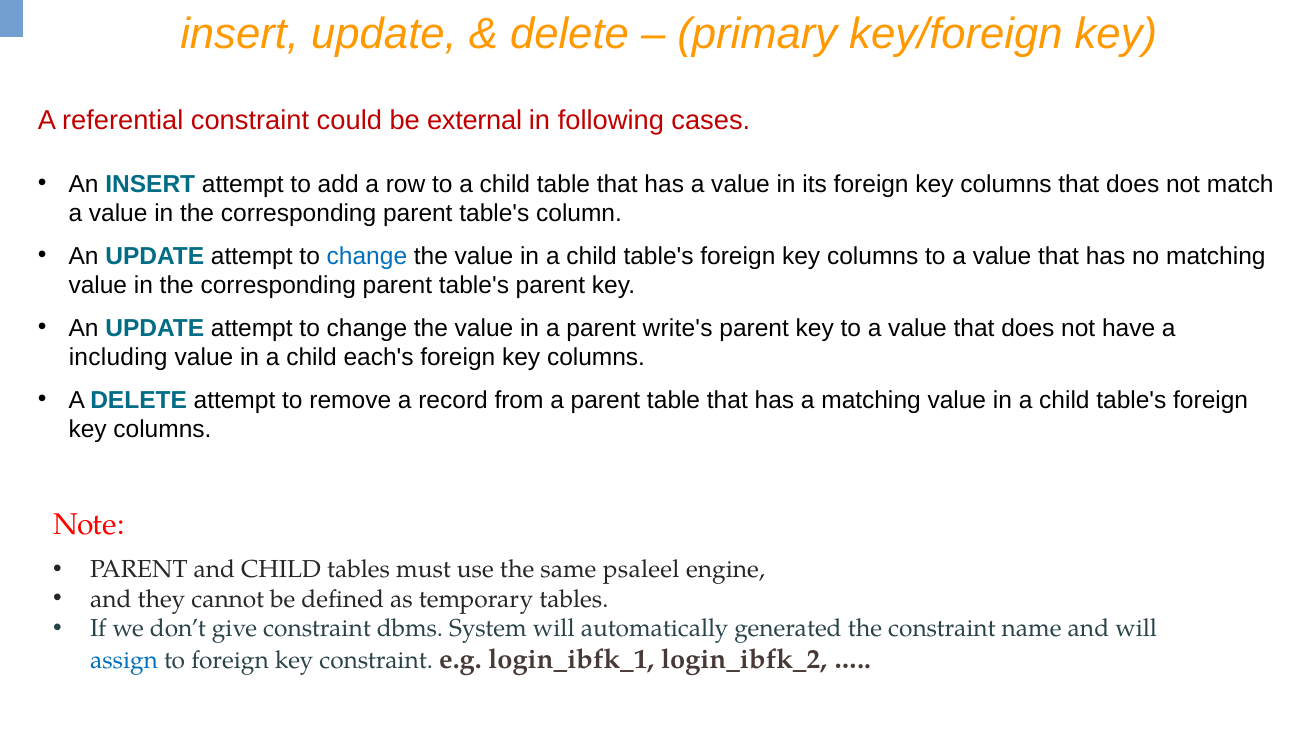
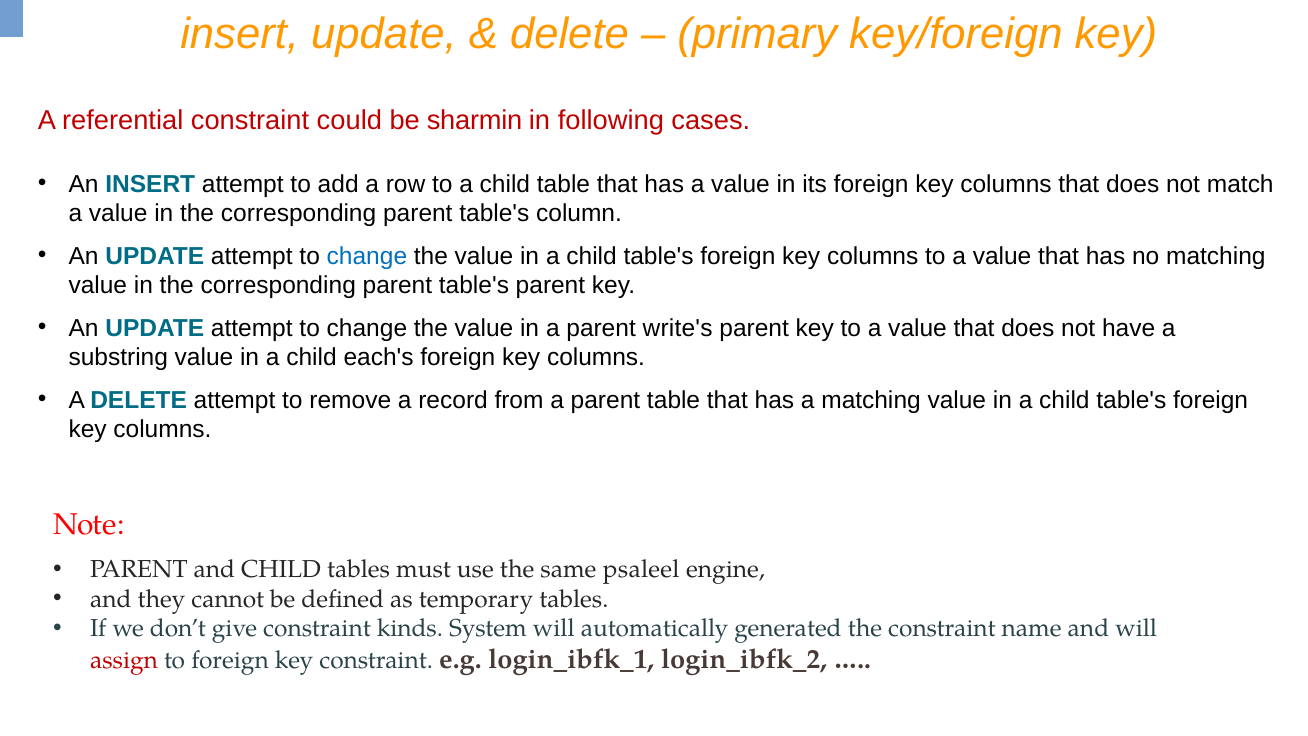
external: external -> sharmin
including: including -> substring
dbms: dbms -> kinds
assign colour: blue -> red
